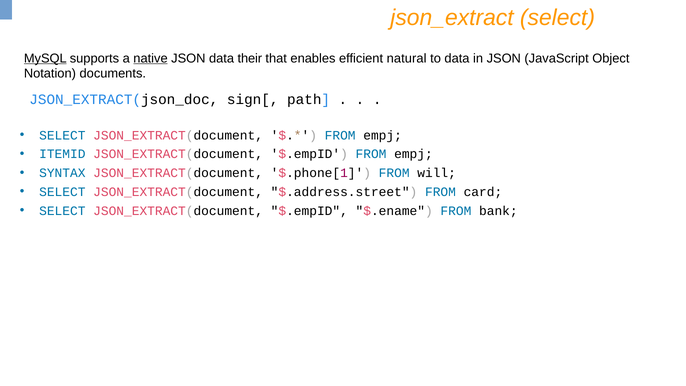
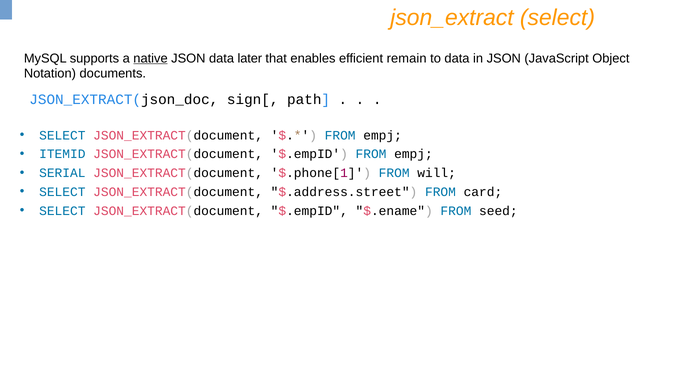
MySQL underline: present -> none
their: their -> later
natural: natural -> remain
SYNTAX: SYNTAX -> SERIAL
bank: bank -> seed
